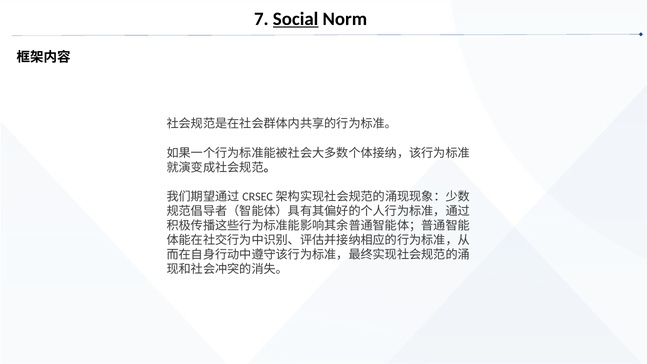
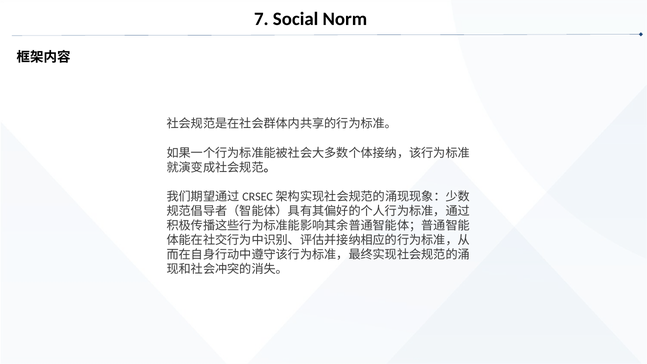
Social underline: present -> none
